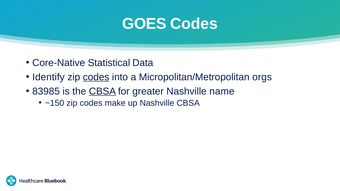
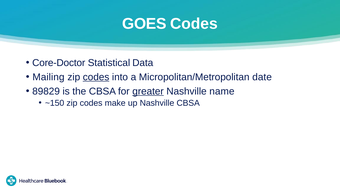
Core-Native: Core-Native -> Core-Doctor
Identify: Identify -> Mailing
orgs: orgs -> date
83985: 83985 -> 89829
CBSA at (102, 91) underline: present -> none
greater underline: none -> present
